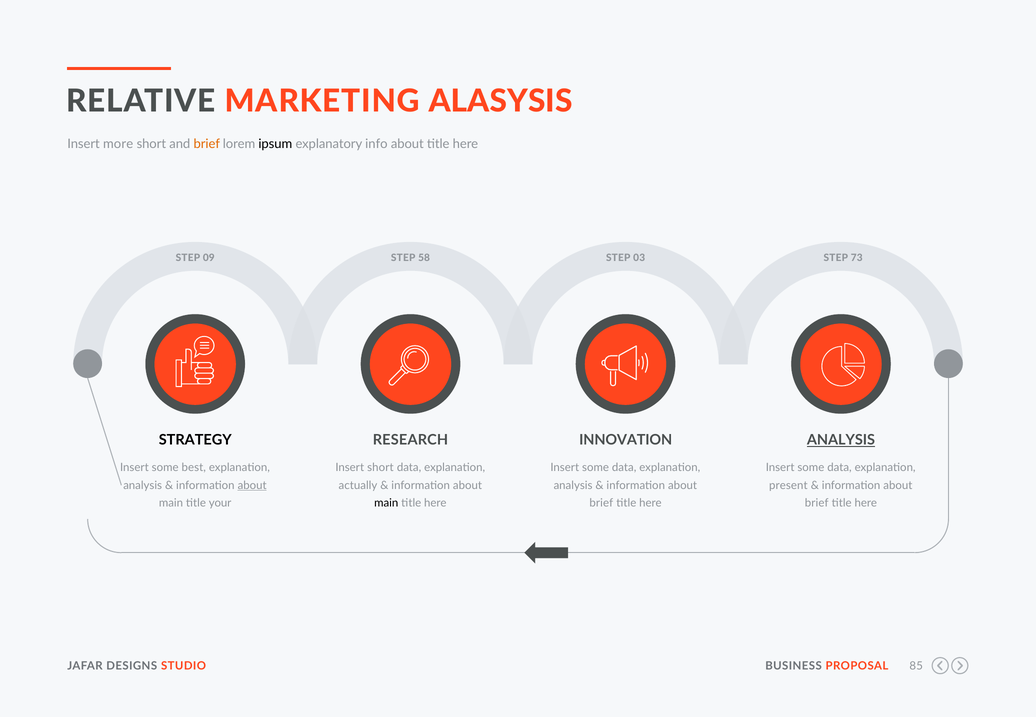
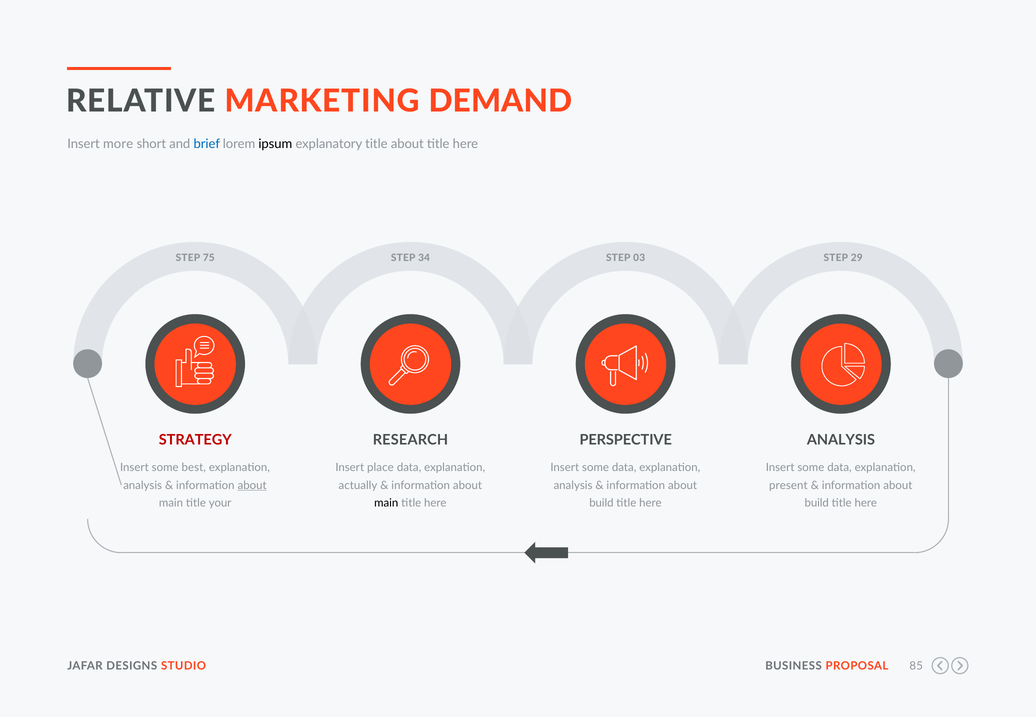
ALASYSIS: ALASYSIS -> DEMAND
brief at (207, 144) colour: orange -> blue
explanatory info: info -> title
09: 09 -> 75
58: 58 -> 34
73: 73 -> 29
STRATEGY colour: black -> red
INNOVATION: INNOVATION -> PERSPECTIVE
ANALYSIS at (841, 440) underline: present -> none
Insert short: short -> place
brief at (601, 503): brief -> build
brief at (817, 503): brief -> build
